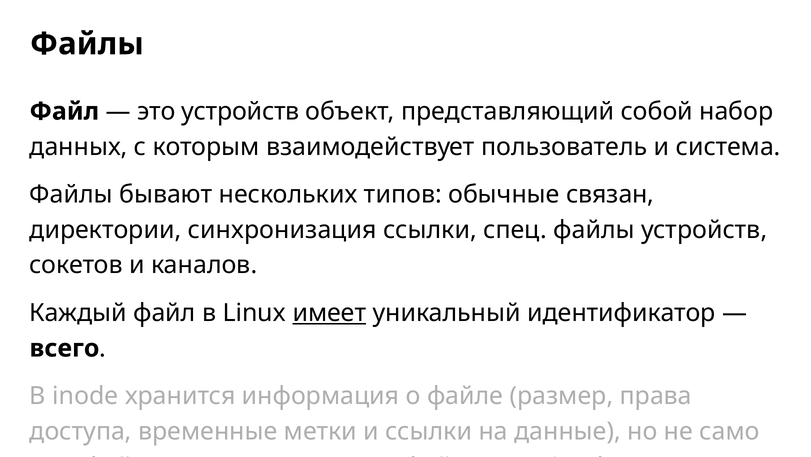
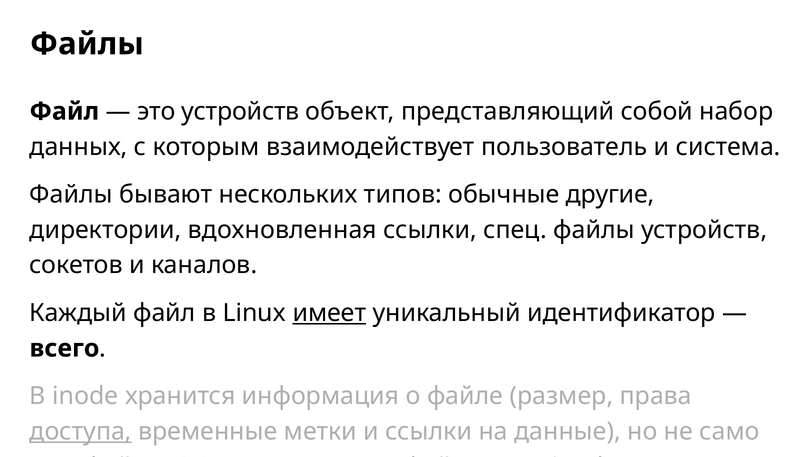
связан: связан -> другие
синхронизация: синхронизация -> вдохновленная
доступа underline: none -> present
